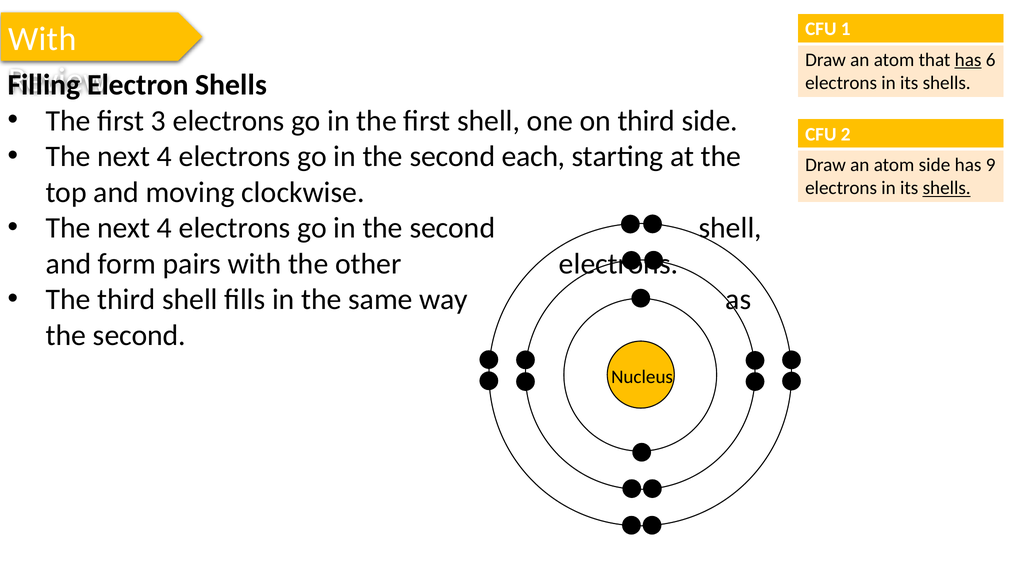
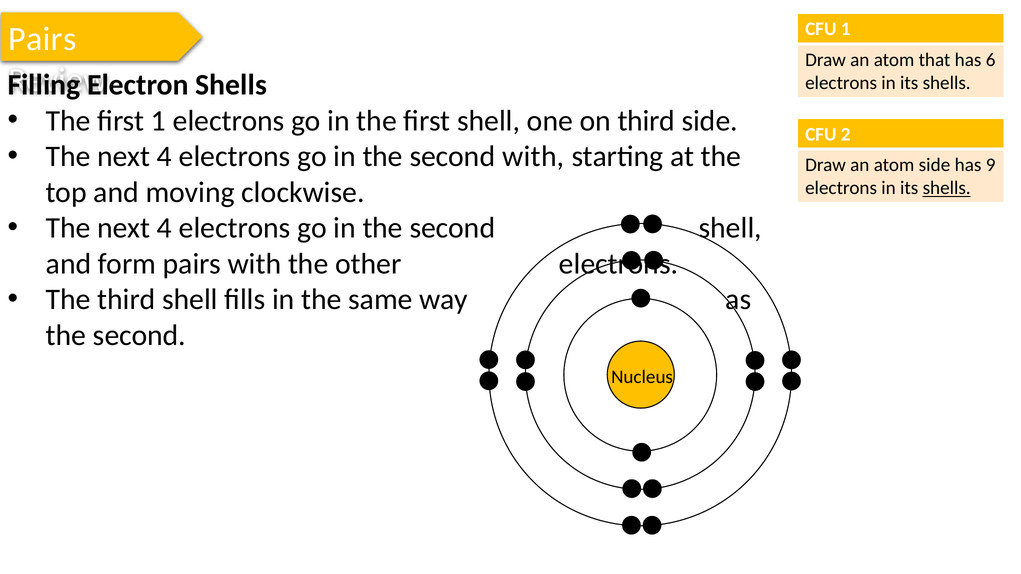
With at (42, 39): With -> Pairs
has at (968, 60) underline: present -> none
first 3: 3 -> 1
second each: each -> with
